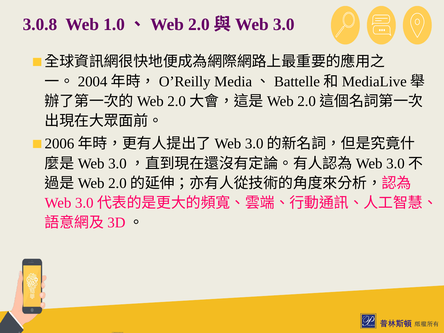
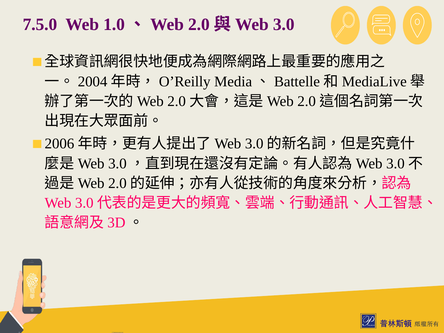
3.0.8: 3.0.8 -> 7.5.0
